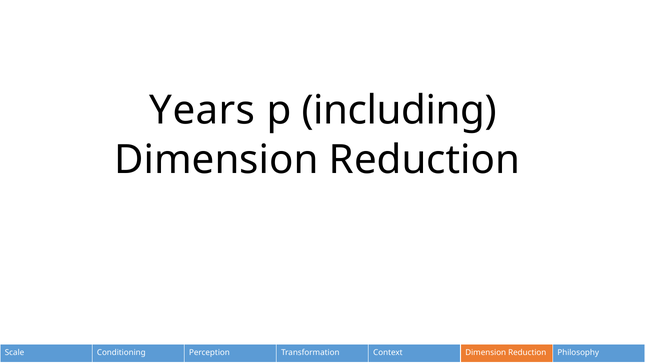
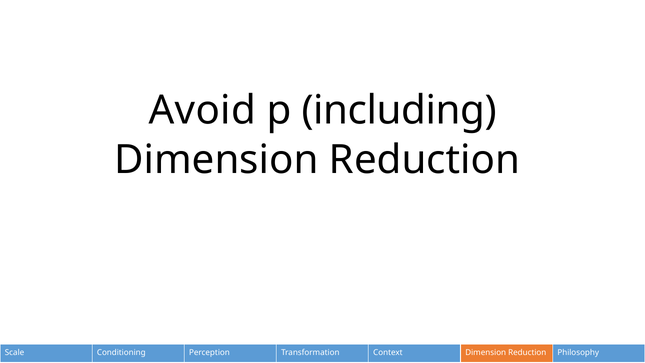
Years: Years -> Avoid
